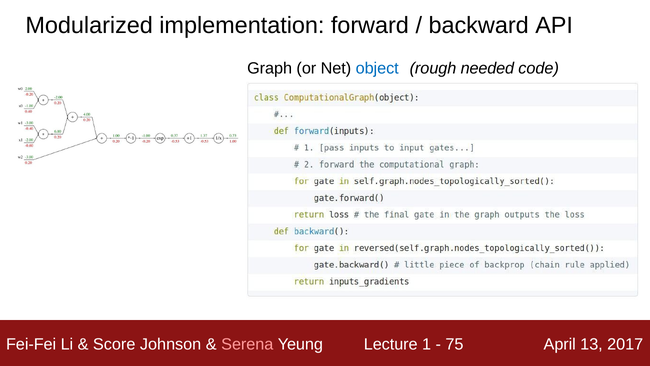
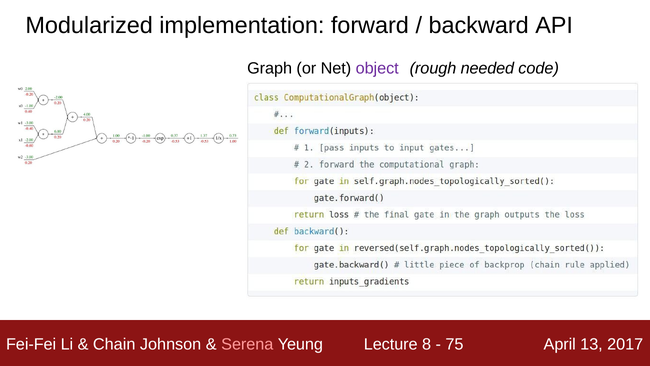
object colour: blue -> purple
Score: Score -> Chain
1: 1 -> 8
